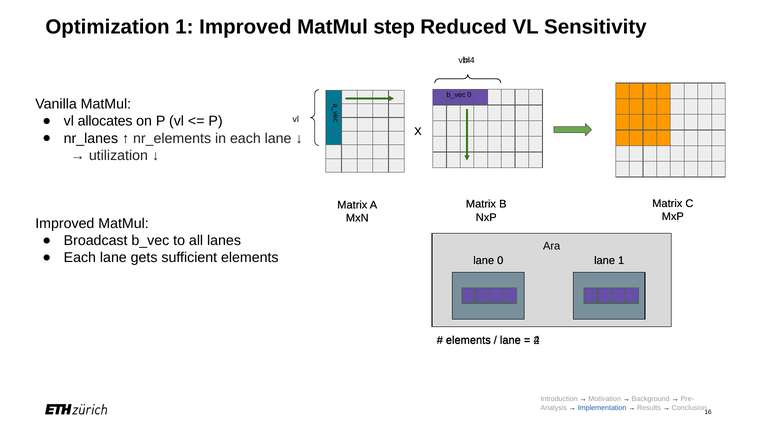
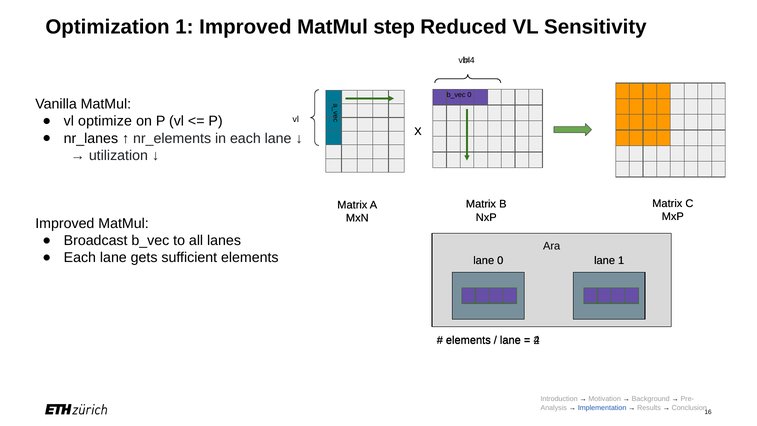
allocates: allocates -> optimize
